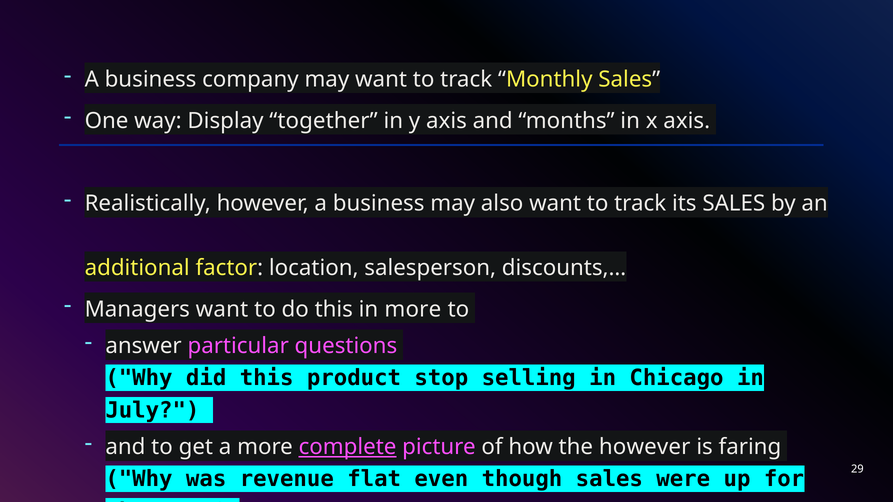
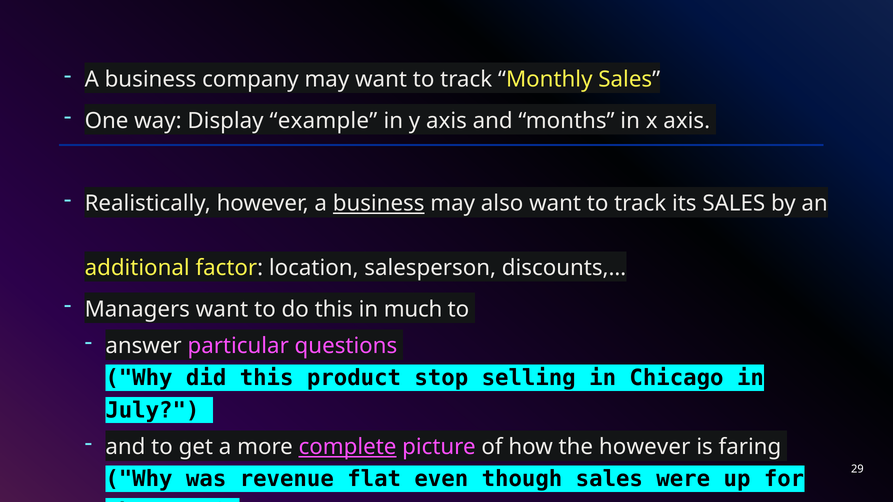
together: together -> example
business at (379, 204) underline: none -> present
in more: more -> much
